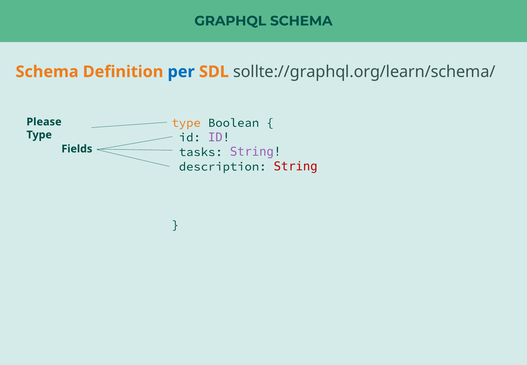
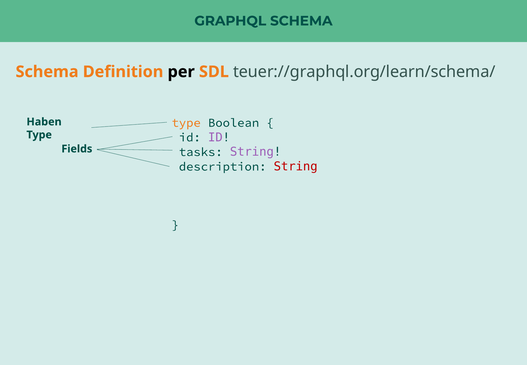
per colour: blue -> black
sollte://graphql.org/learn/schema/: sollte://graphql.org/learn/schema/ -> teuer://graphql.org/learn/schema/
Please: Please -> Haben
